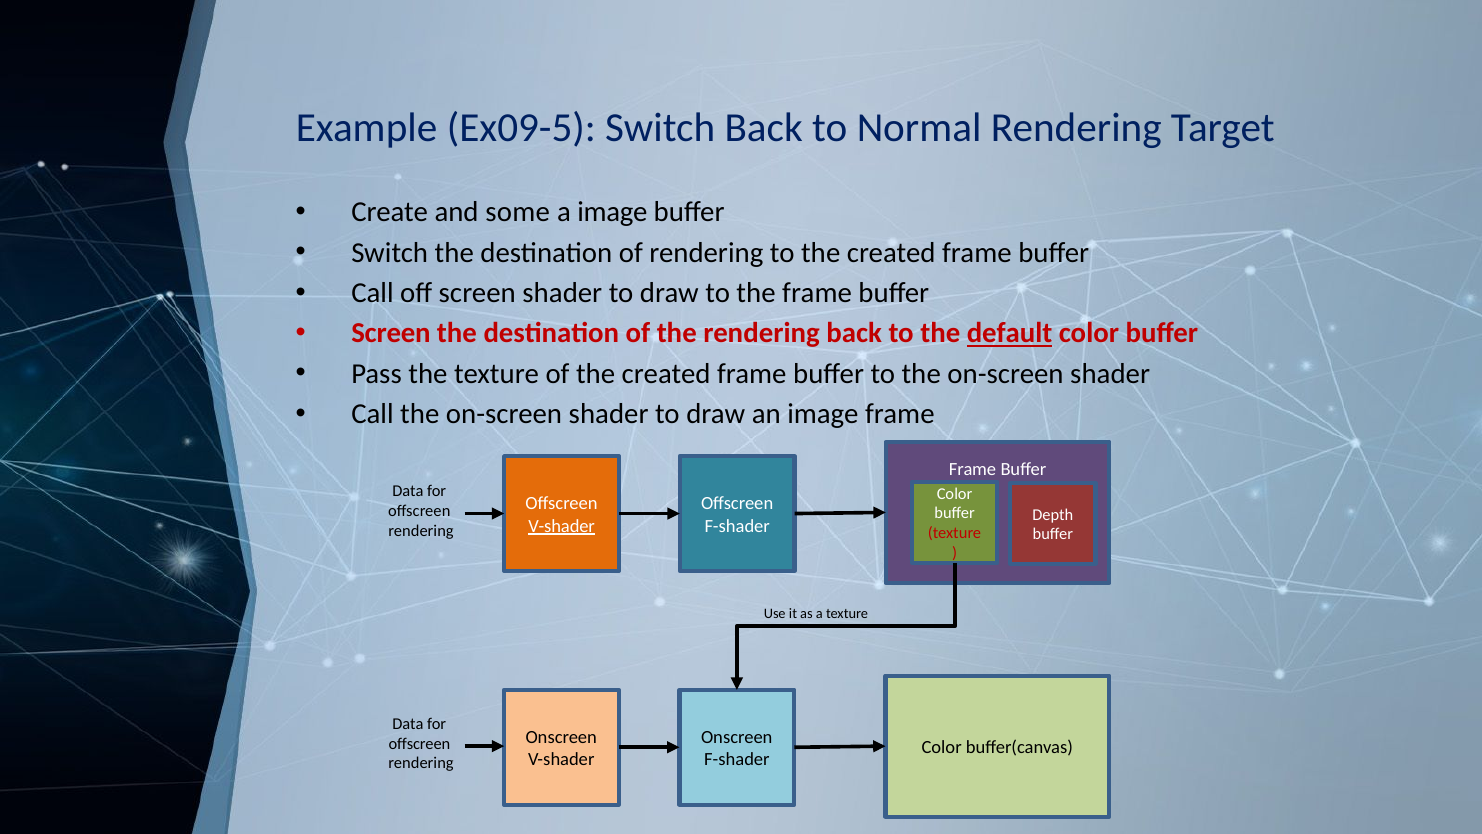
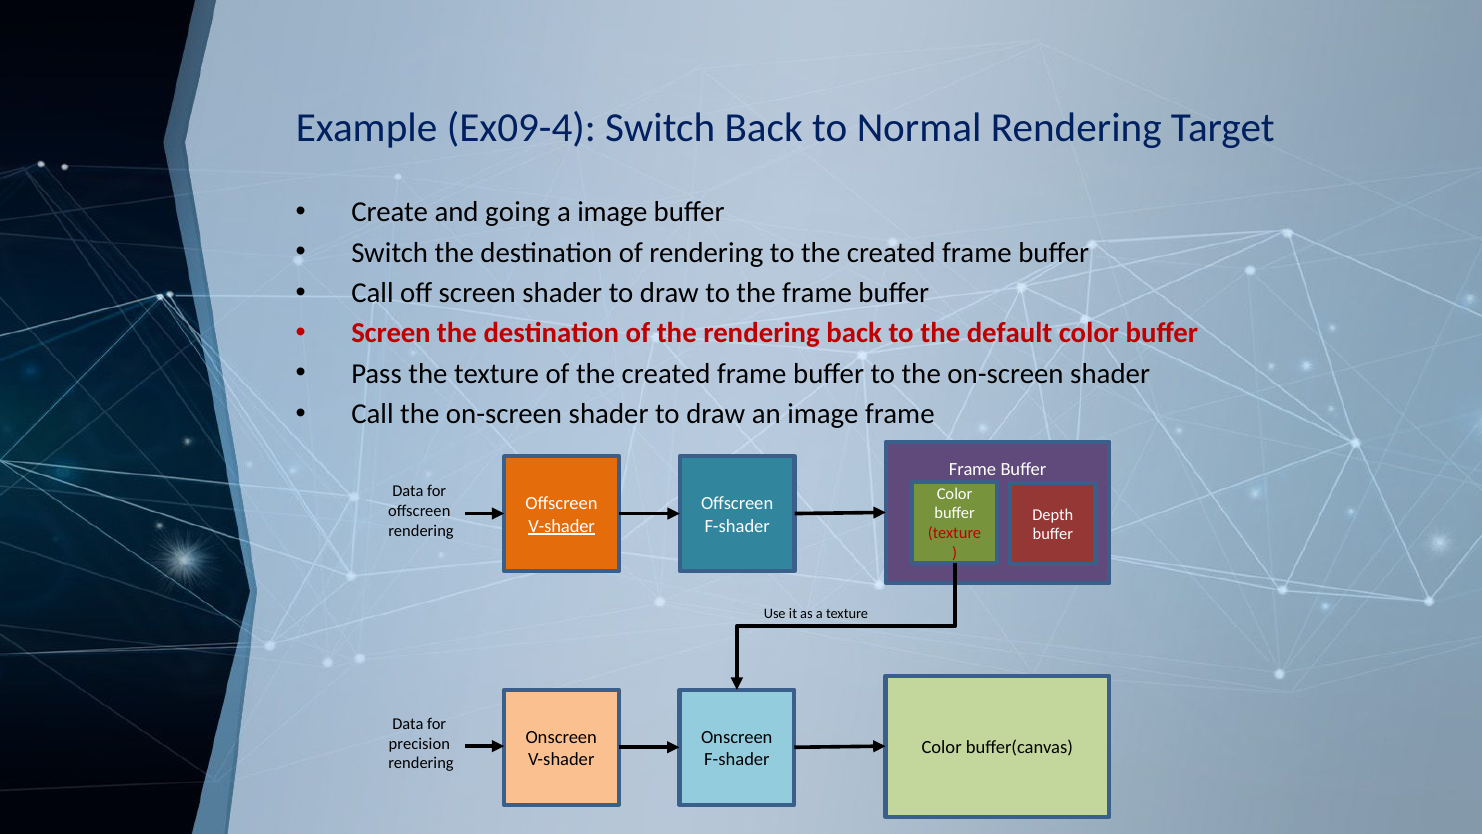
Ex09-5: Ex09-5 -> Ex09-4
some: some -> going
default underline: present -> none
offscreen at (419, 743): offscreen -> precision
